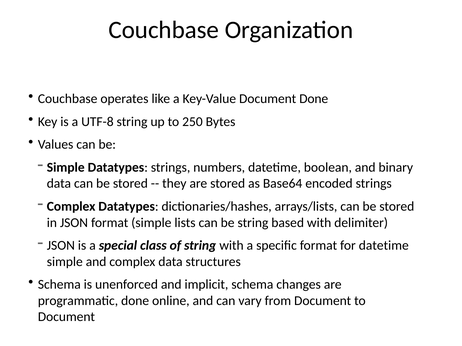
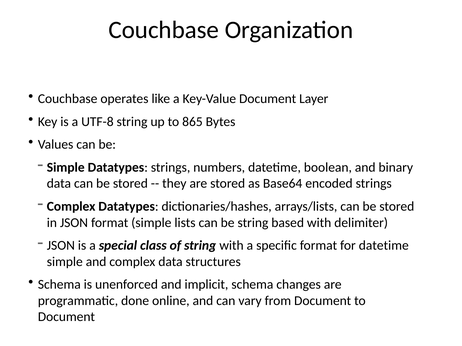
Document Done: Done -> Layer
250: 250 -> 865
